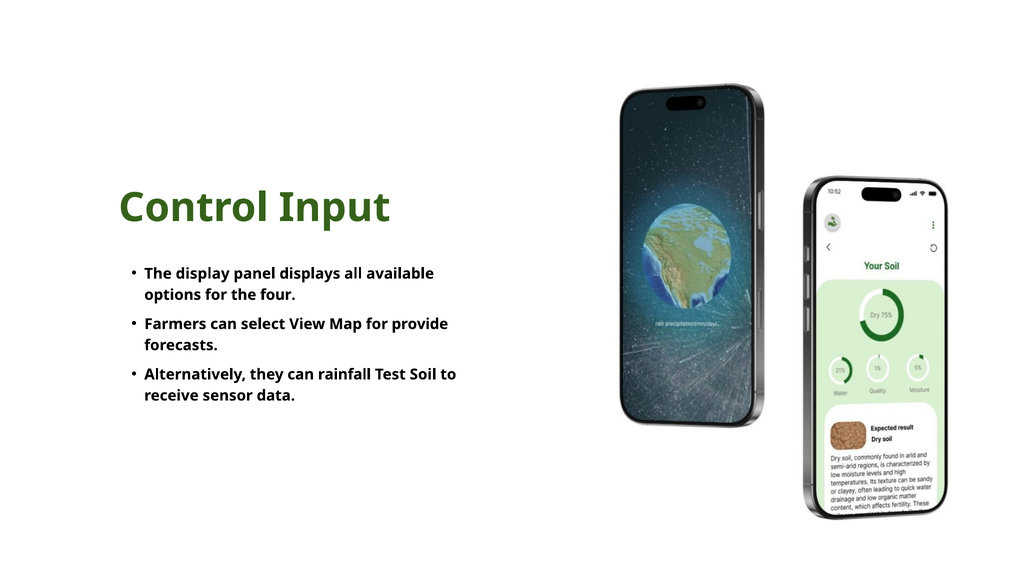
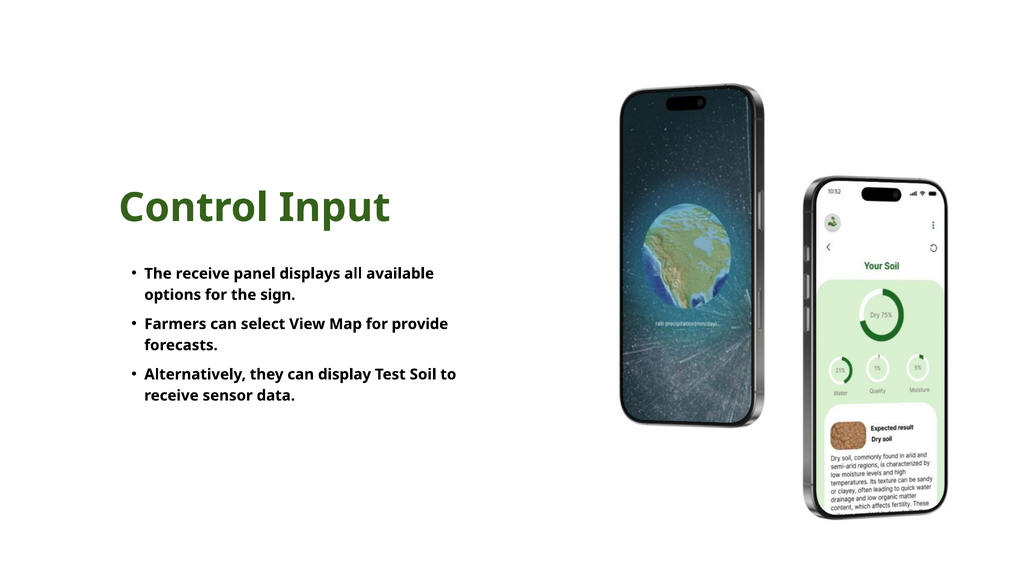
The display: display -> receive
four: four -> sign
rainfall: rainfall -> display
